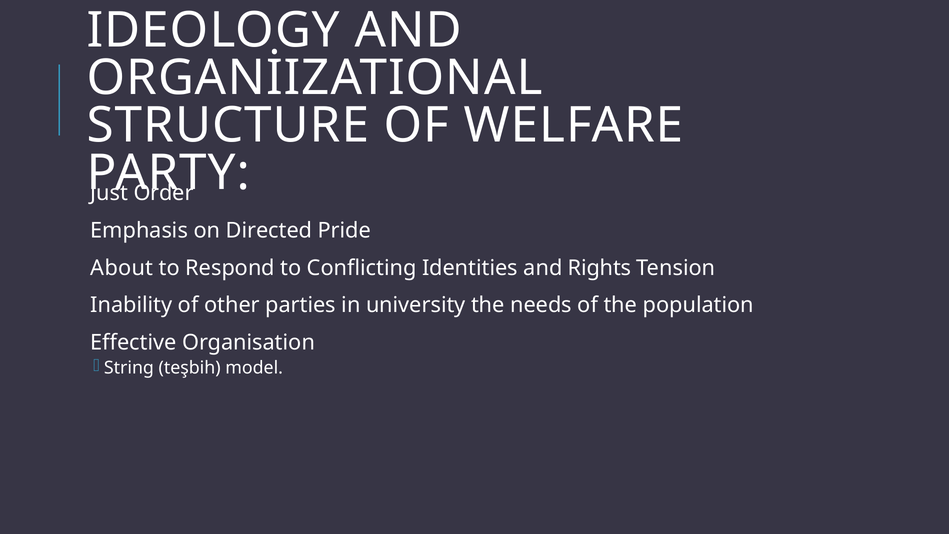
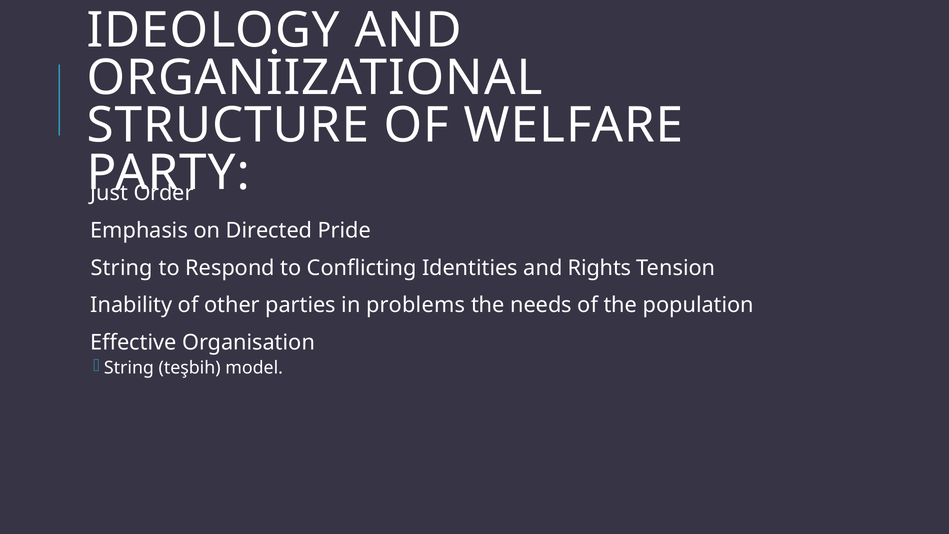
About at (122, 268): About -> String
university: university -> problems
